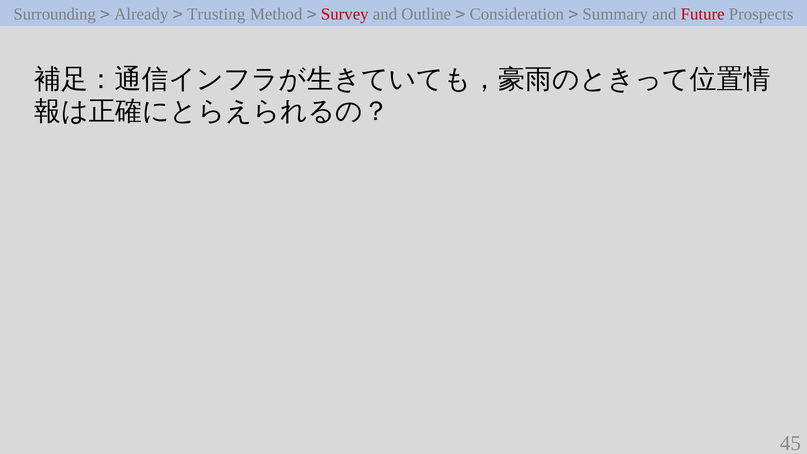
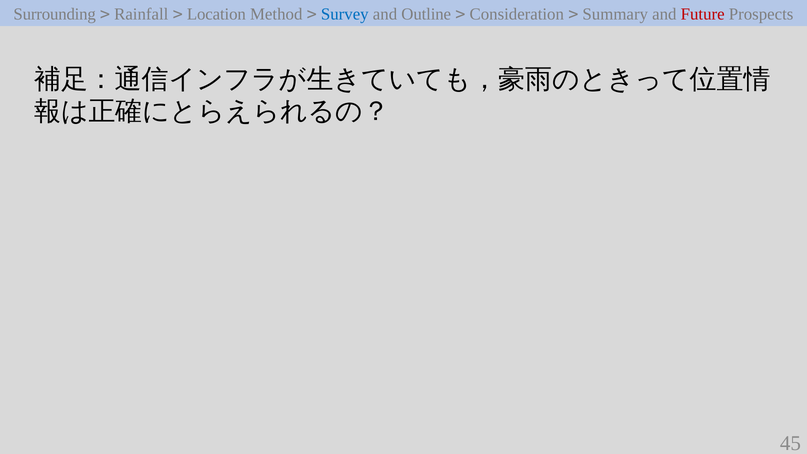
Already: Already -> Rainfall
Trusting: Trusting -> Location
Survey colour: red -> blue
